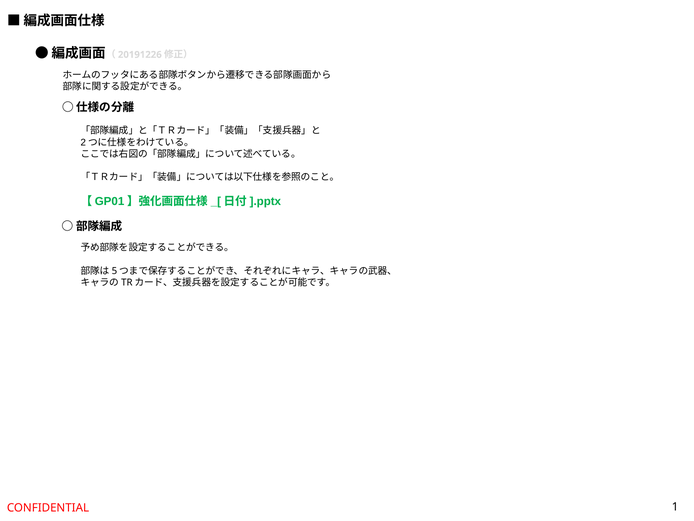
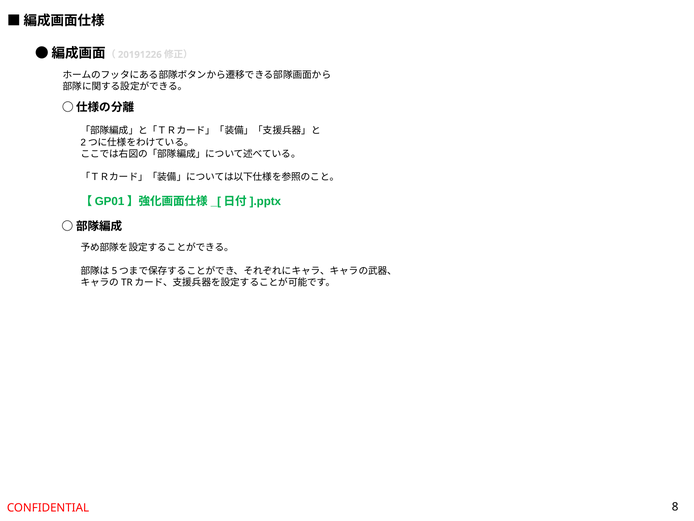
1: 1 -> 8
